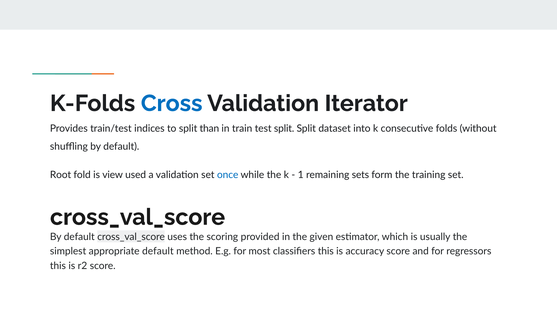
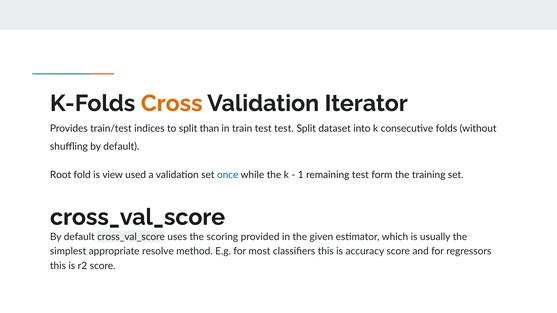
Cross colour: blue -> orange
test split: split -> test
remaining sets: sets -> test
appropriate default: default -> resolve
